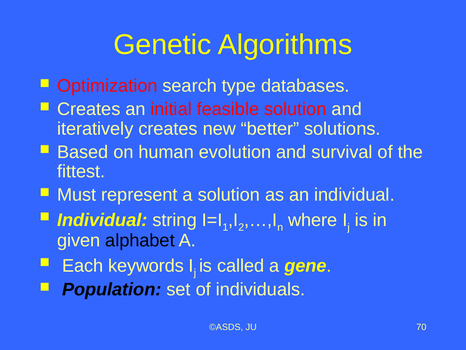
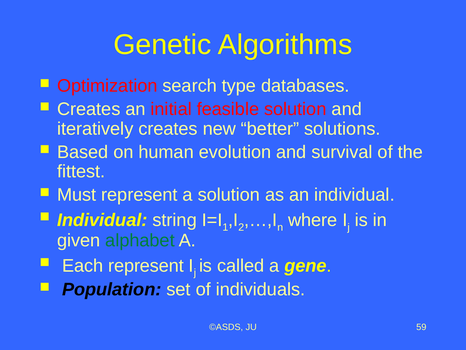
alphabet colour: black -> green
Each keywords: keywords -> represent
70: 70 -> 59
